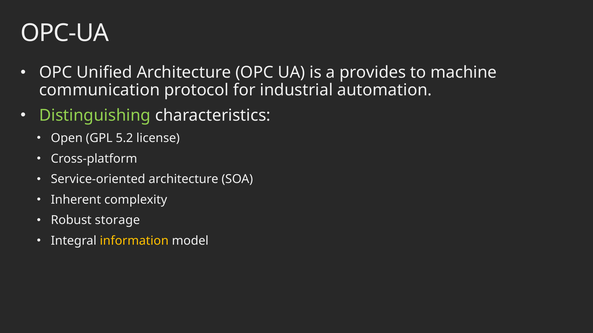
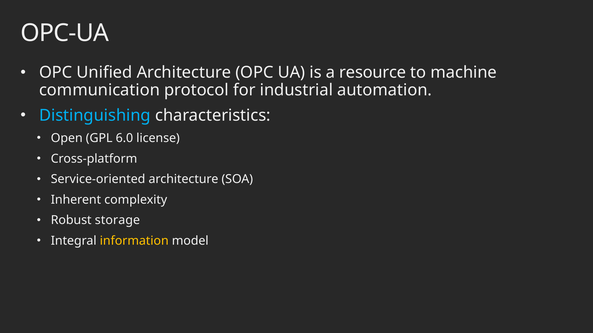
provides: provides -> resource
Distinguishing colour: light green -> light blue
5.2: 5.2 -> 6.0
